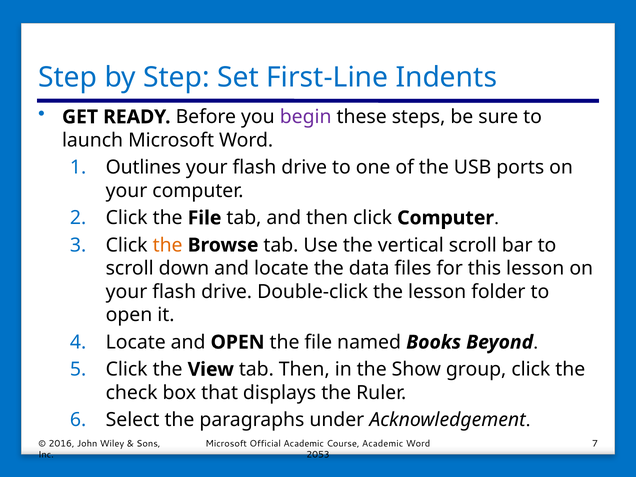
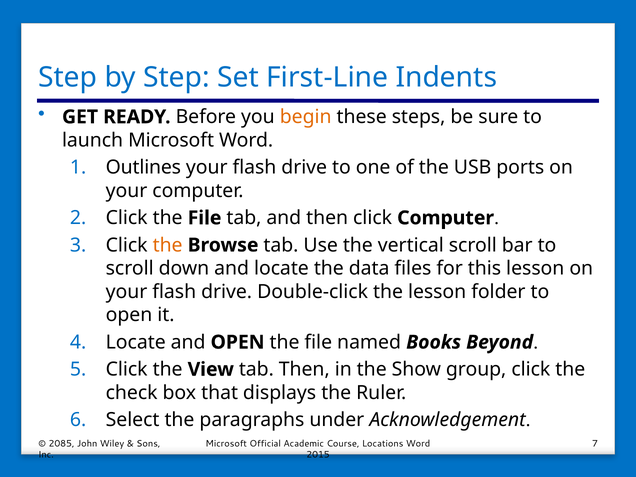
begin colour: purple -> orange
2016: 2016 -> 2085
Course Academic: Academic -> Locations
2053: 2053 -> 2015
